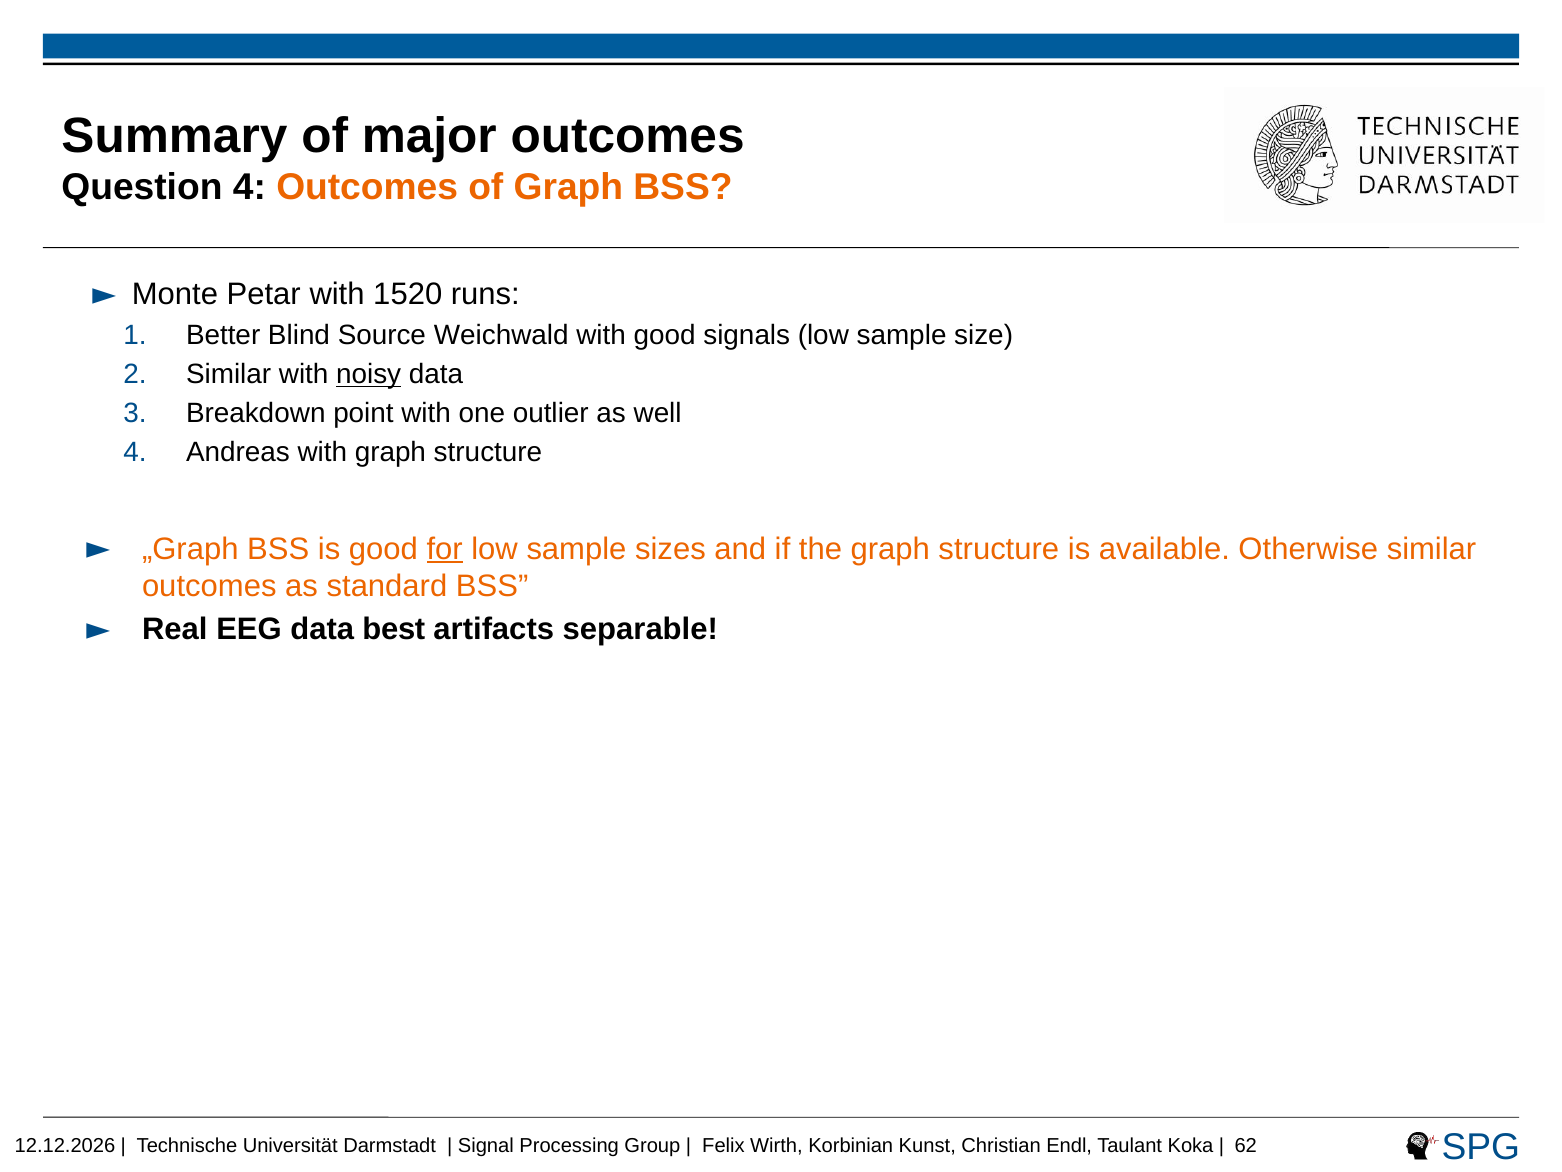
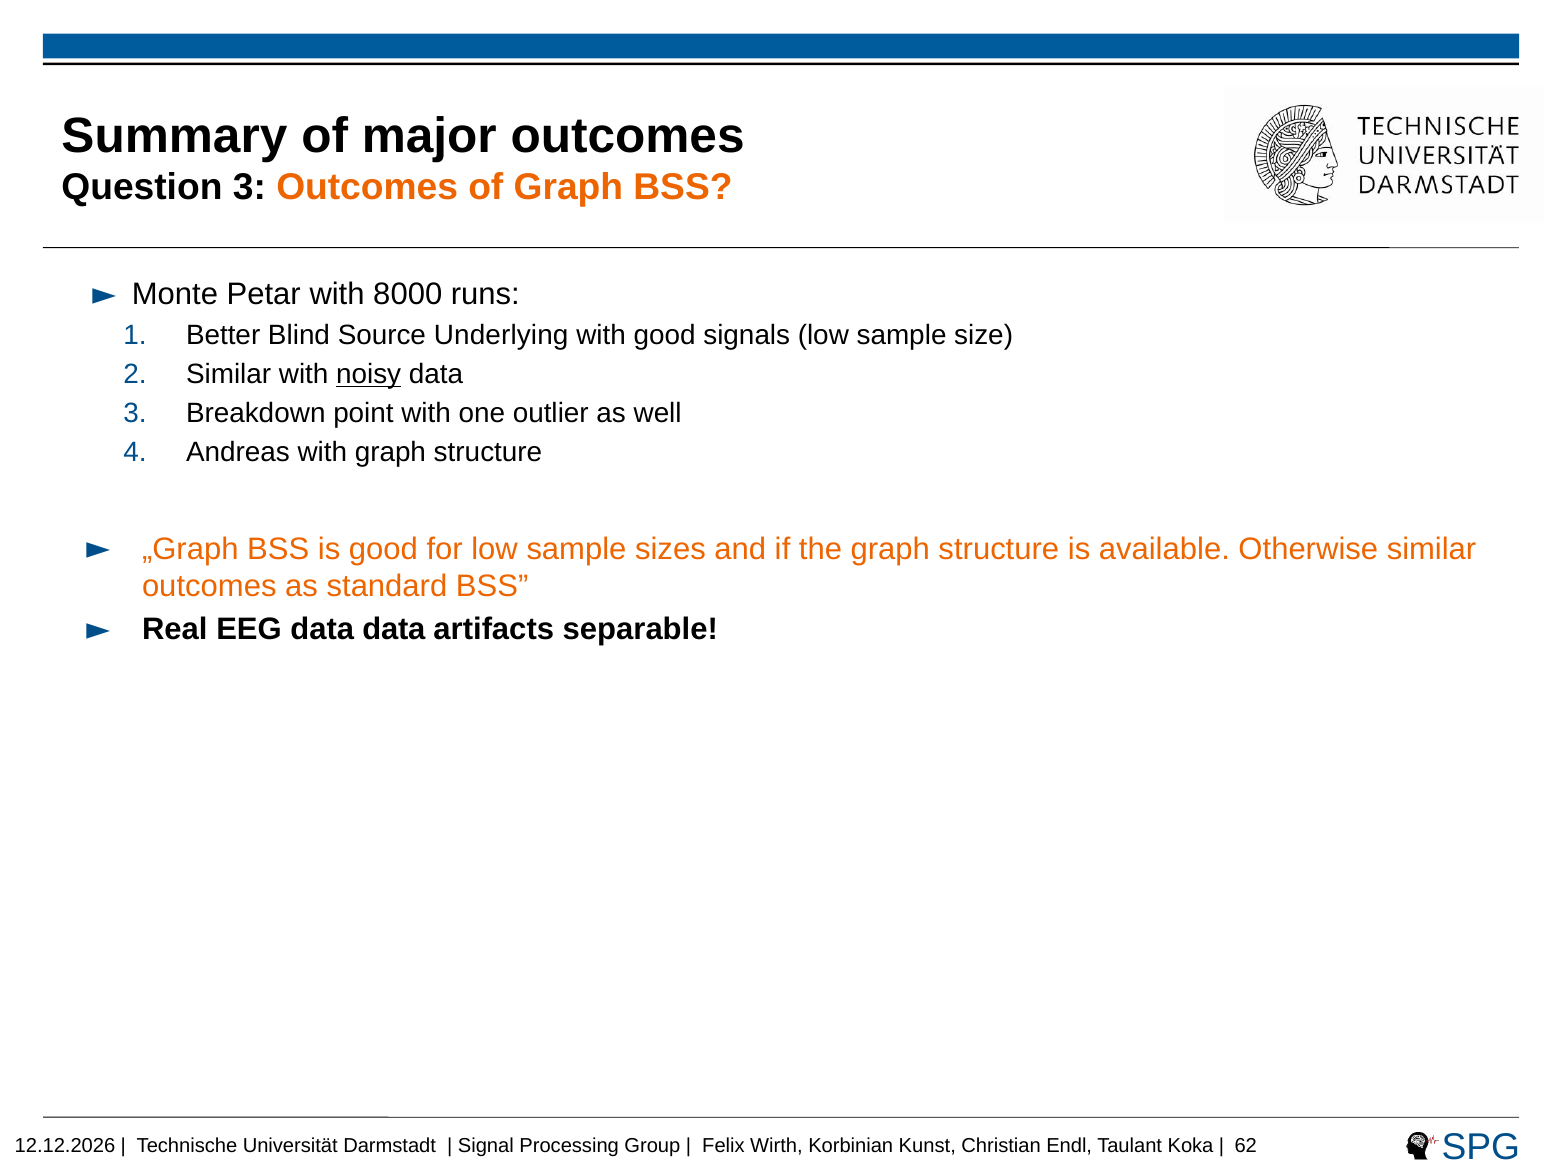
Question 4: 4 -> 3
1520: 1520 -> 8000
Weichwald: Weichwald -> Underlying
for underline: present -> none
data best: best -> data
